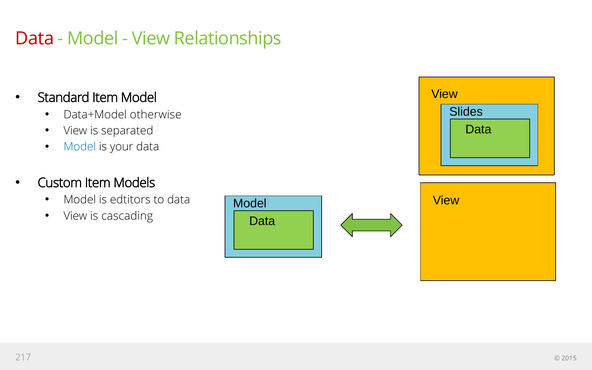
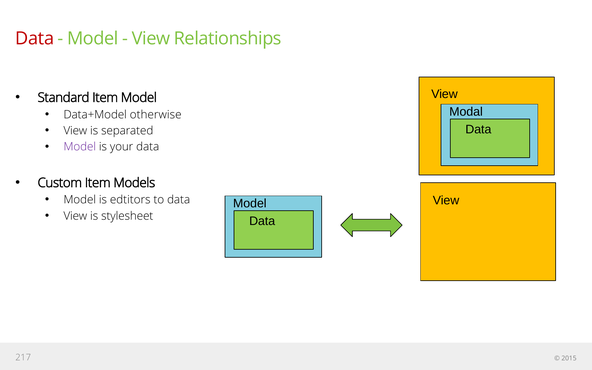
Slides: Slides -> Modal
Model at (80, 147) colour: blue -> purple
cascading: cascading -> stylesheet
